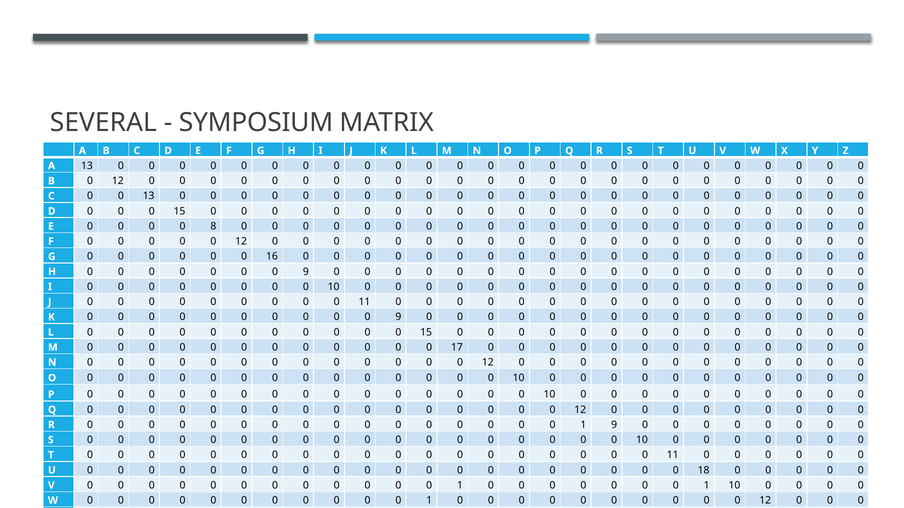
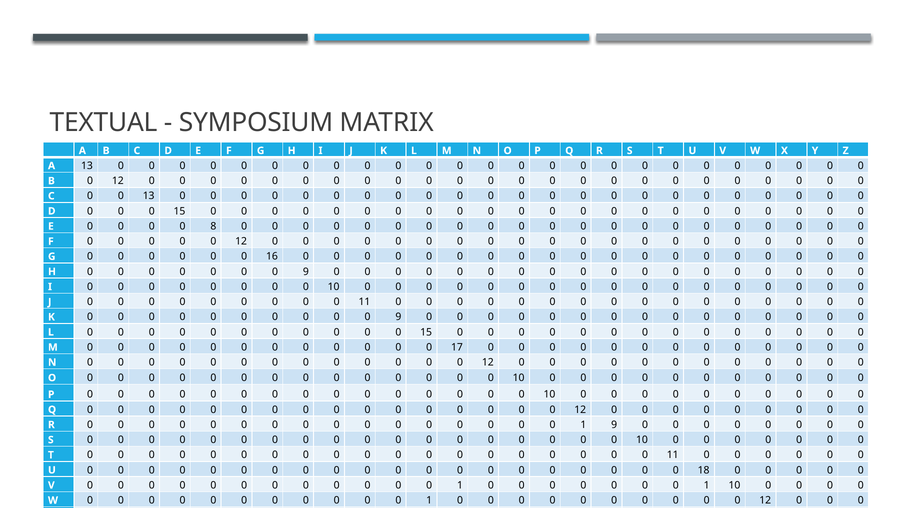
SEVERAL: SEVERAL -> TEXTUAL
